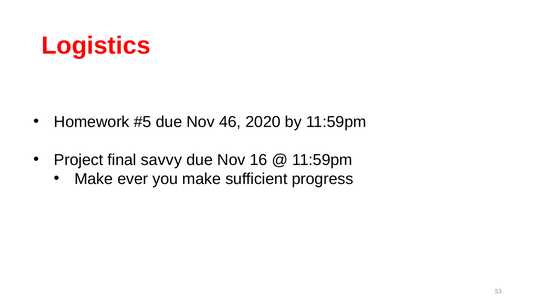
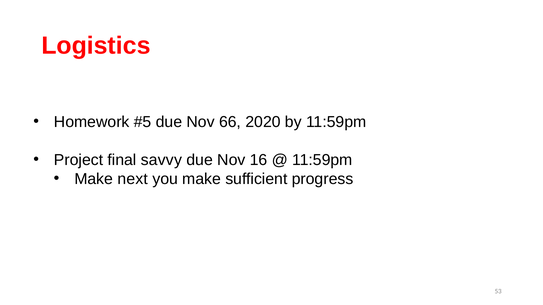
46: 46 -> 66
ever: ever -> next
